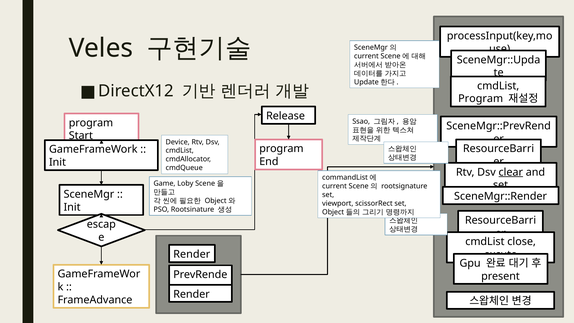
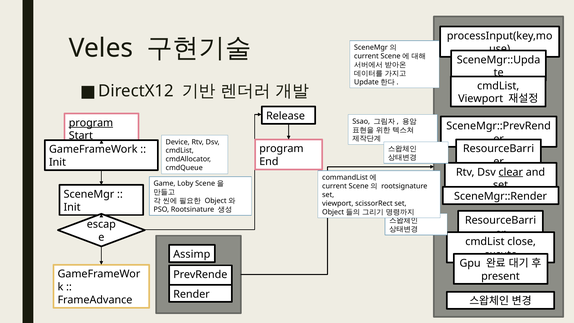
Program at (481, 99): Program -> Viewport
program at (91, 123) underline: none -> present
Render at (192, 254): Render -> Assimp
